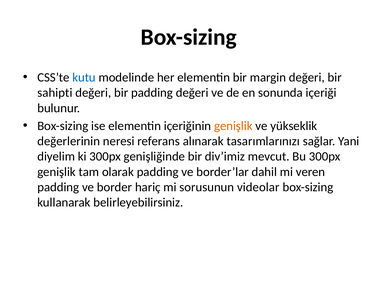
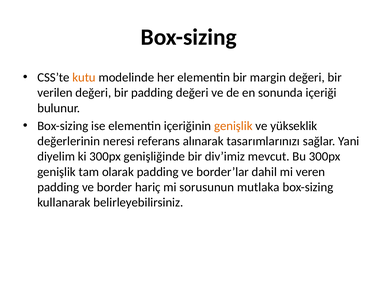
kutu colour: blue -> orange
sahipti: sahipti -> verilen
videolar: videolar -> mutlaka
